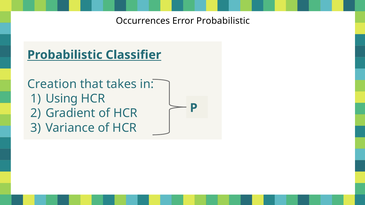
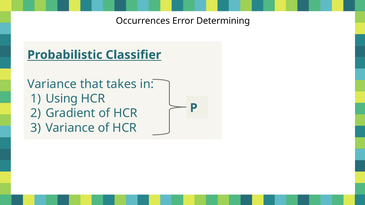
Error Probabilistic: Probabilistic -> Determining
Creation at (52, 84): Creation -> Variance
